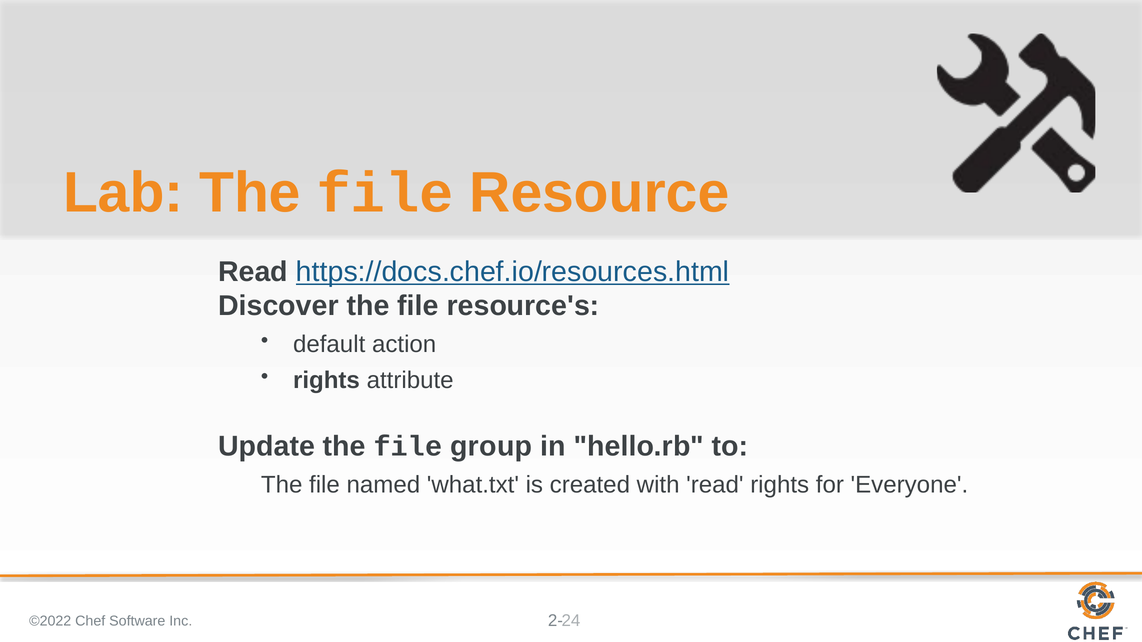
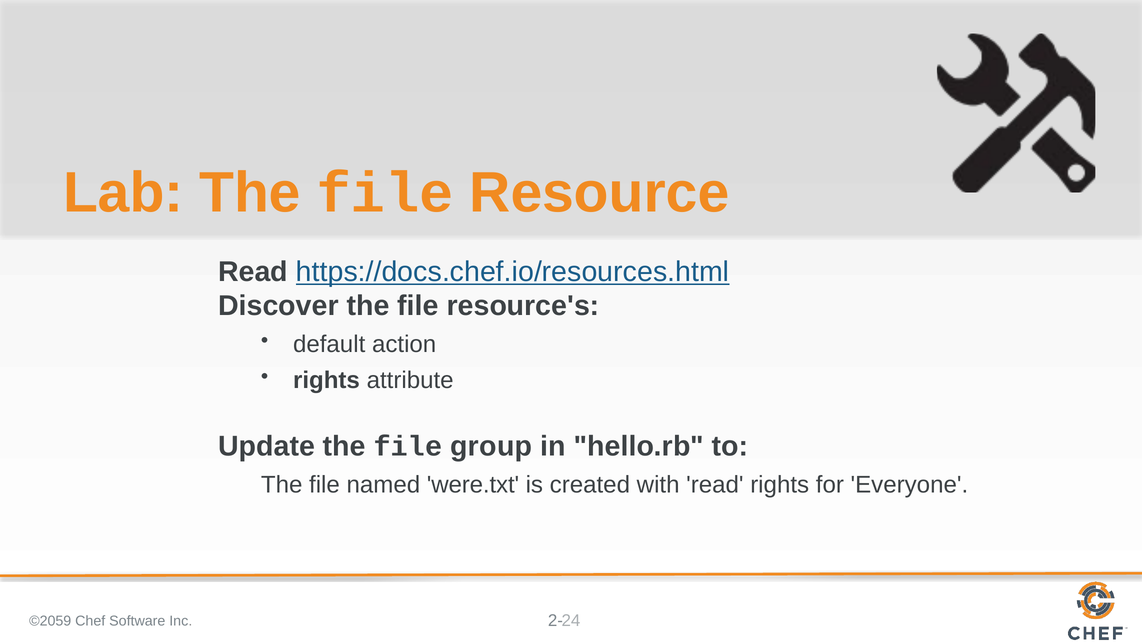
what.txt: what.txt -> were.txt
©2022: ©2022 -> ©2059
